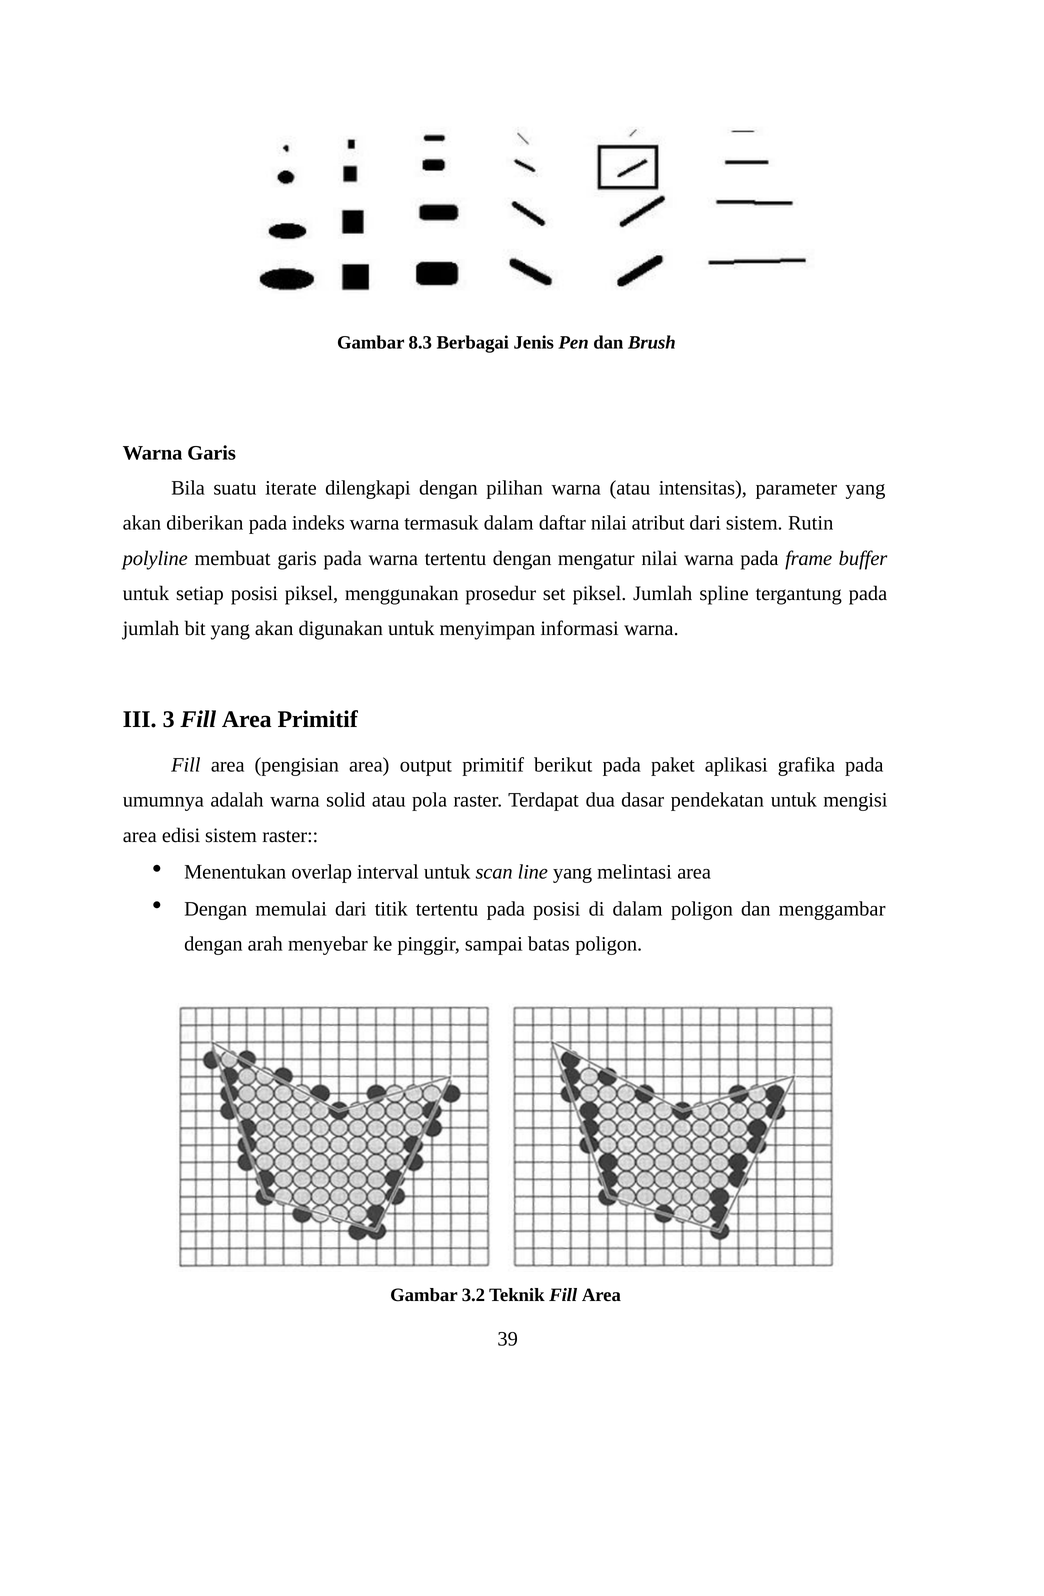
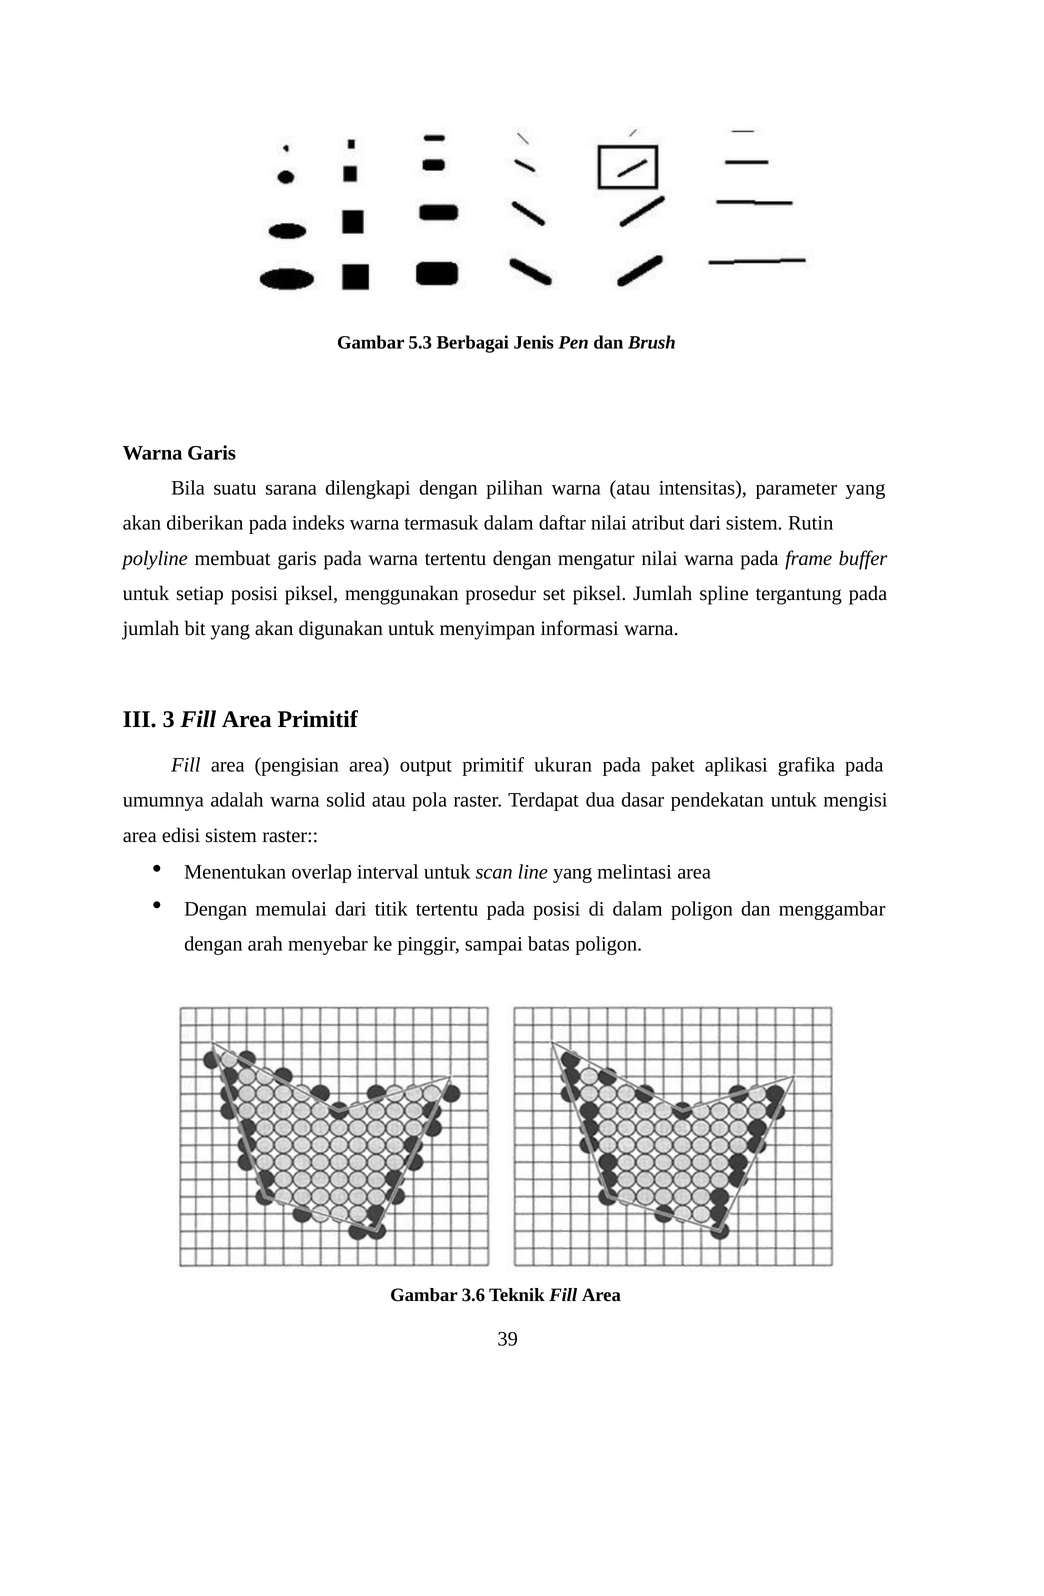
8.3: 8.3 -> 5.3
iterate: iterate -> sarana
berikut: berikut -> ukuran
3.2: 3.2 -> 3.6
